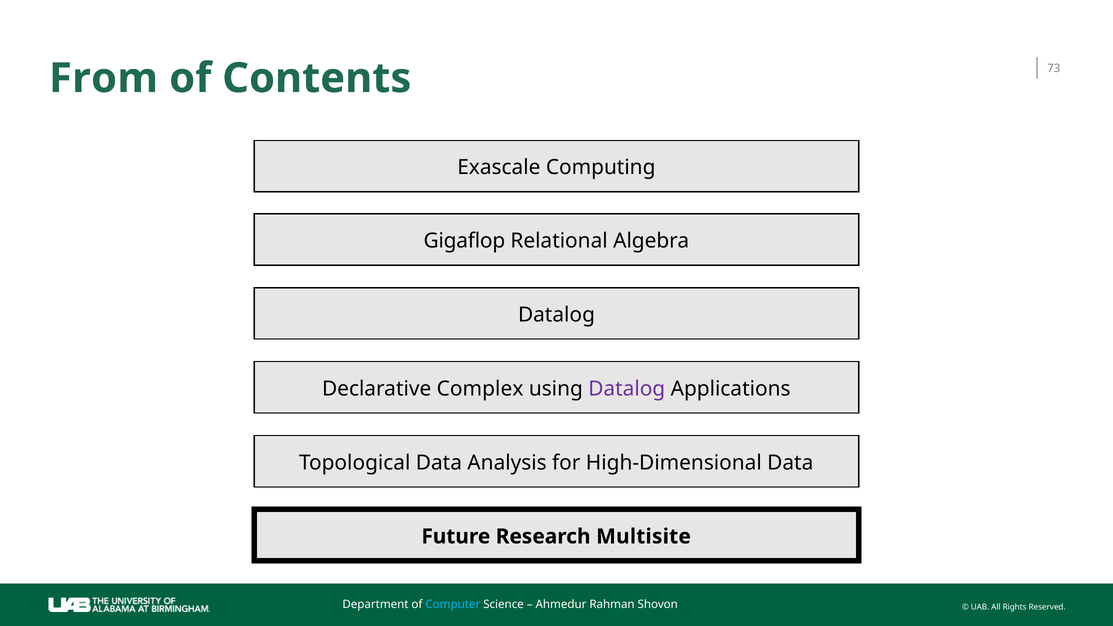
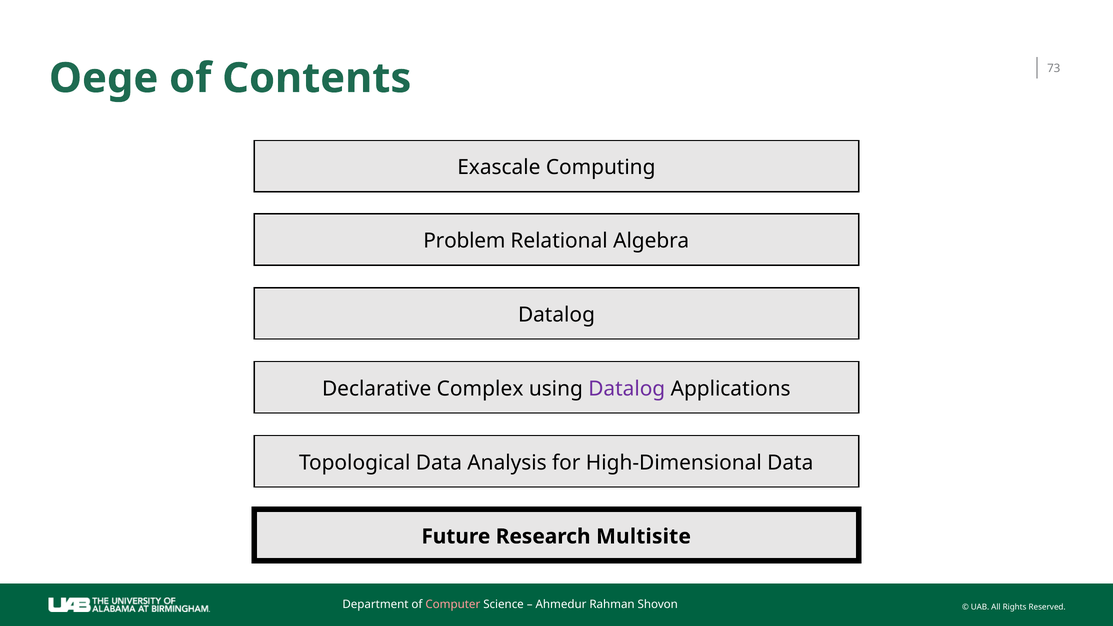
From: From -> Oege
Gigaflop: Gigaflop -> Problem
Computer colour: light blue -> pink
